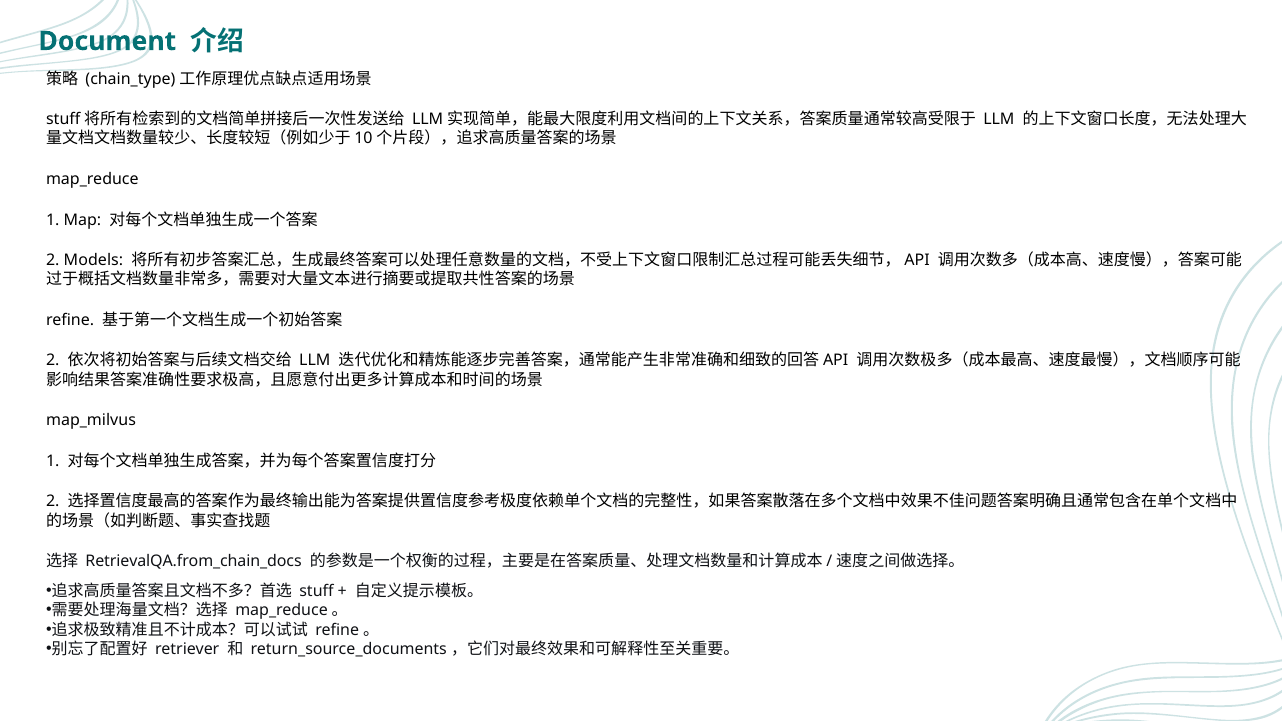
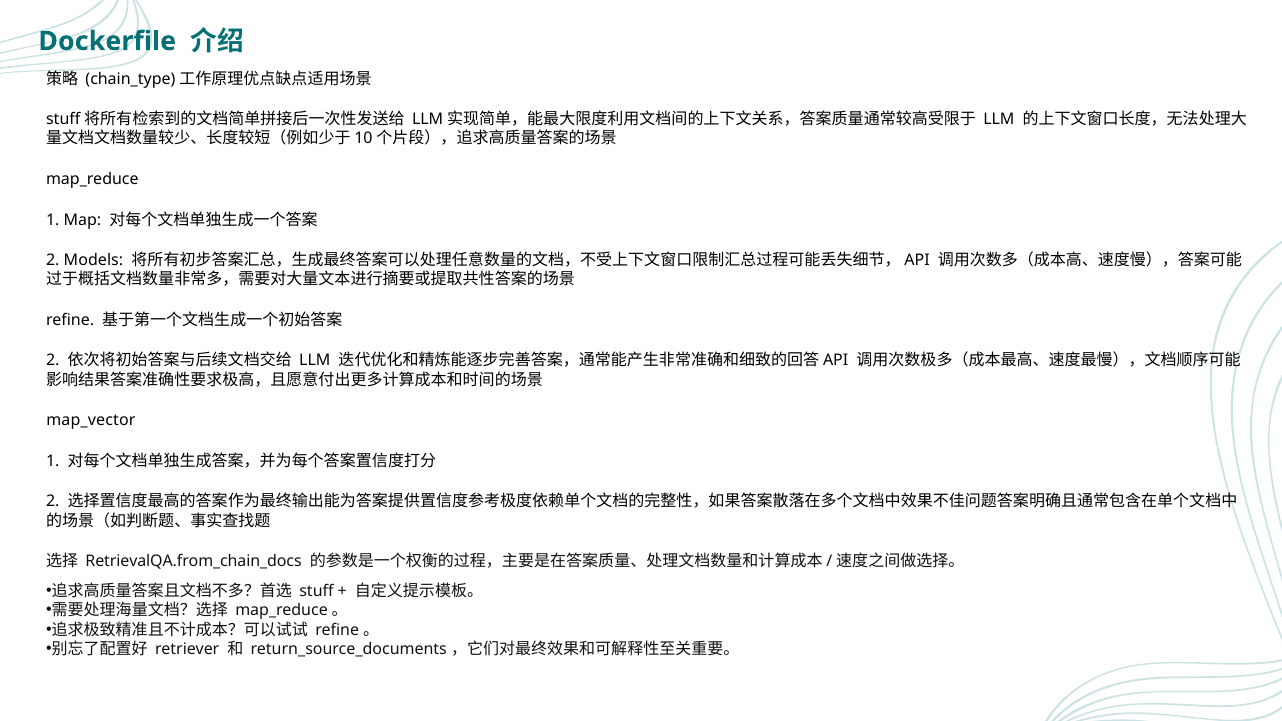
Document: Document -> Dockerfile
map_milvus: map_milvus -> map_vector
